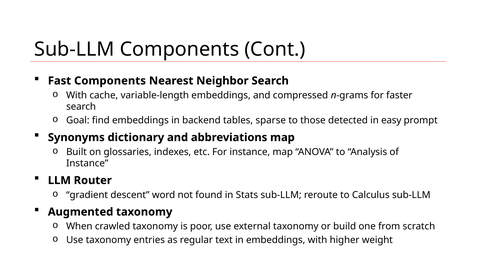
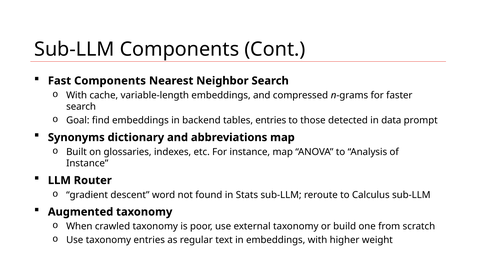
tables sparse: sparse -> entries
easy: easy -> data
